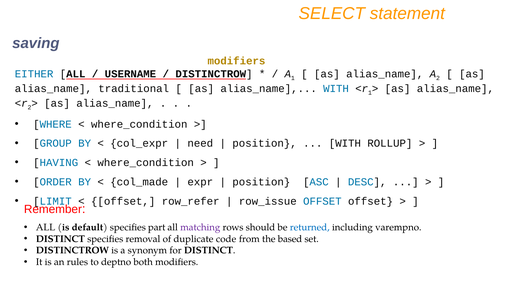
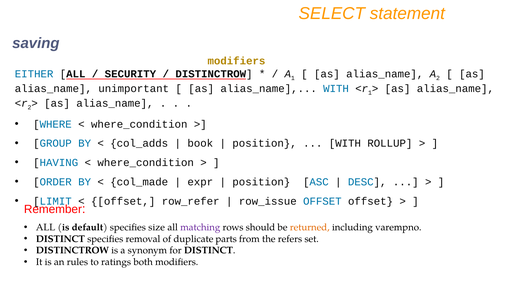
USERNAME: USERNAME -> SECURITY
traditional: traditional -> unimportant
col_expr: col_expr -> col_adds
need: need -> book
part: part -> size
returned colour: blue -> orange
code: code -> parts
based: based -> refers
deptno: deptno -> ratings
